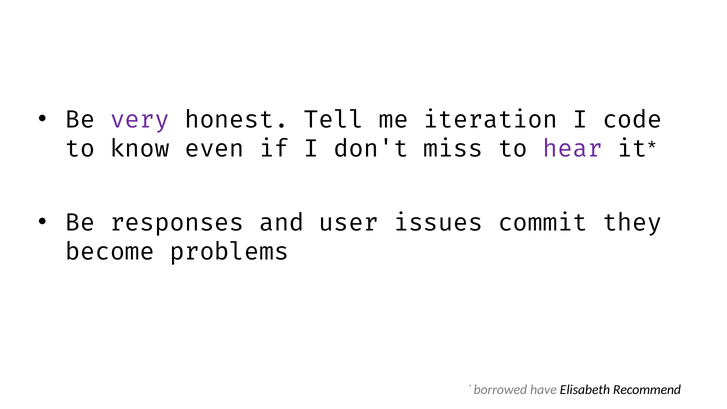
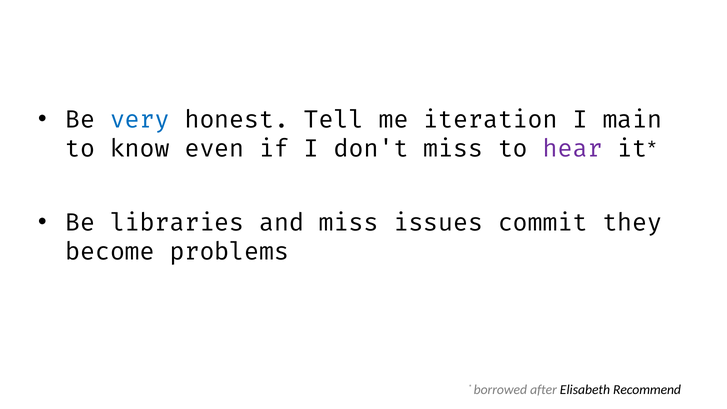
very colour: purple -> blue
code: code -> main
responses: responses -> libraries
and user: user -> miss
have: have -> after
